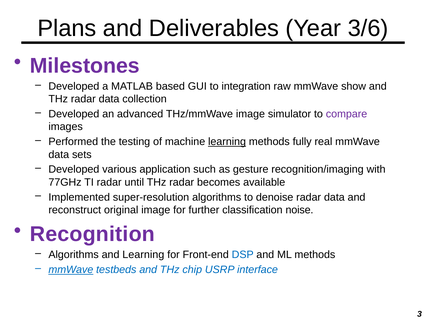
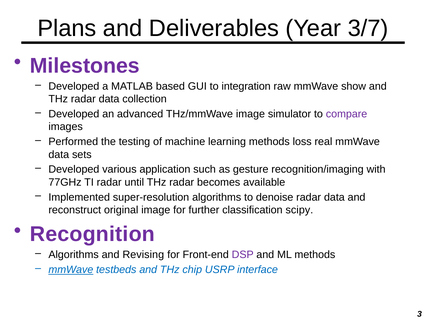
3/6: 3/6 -> 3/7
learning at (227, 141) underline: present -> none
fully: fully -> loss
noise: noise -> scipy
and Learning: Learning -> Revising
DSP colour: blue -> purple
